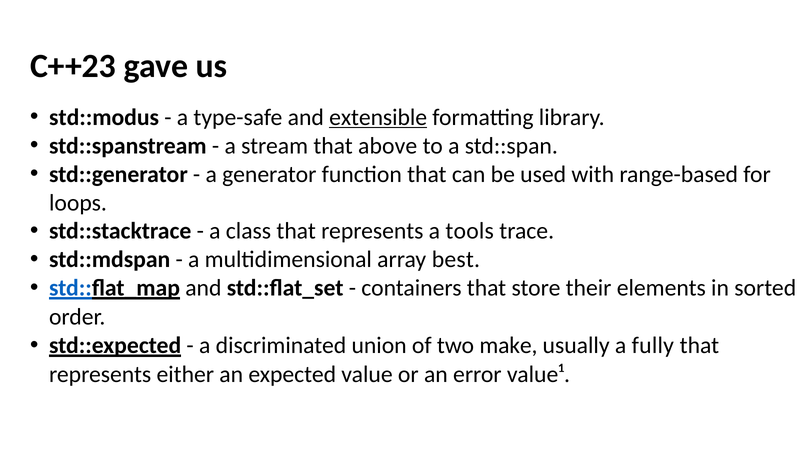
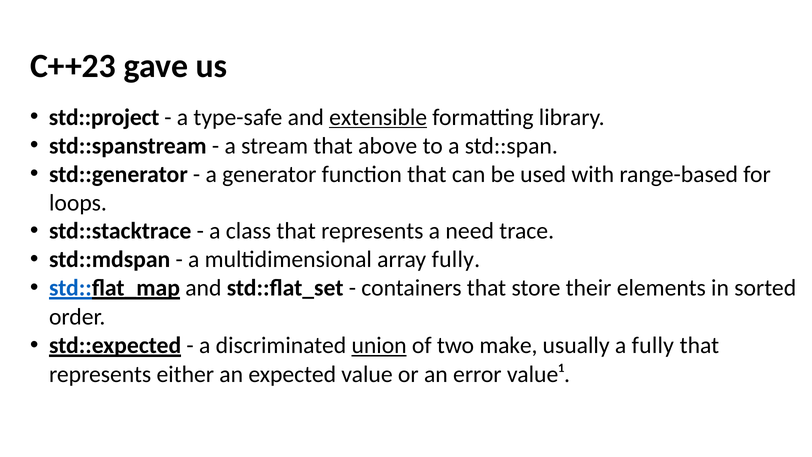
std::modus: std::modus -> std::project
tools: tools -> need
array best: best -> fully
union underline: none -> present
